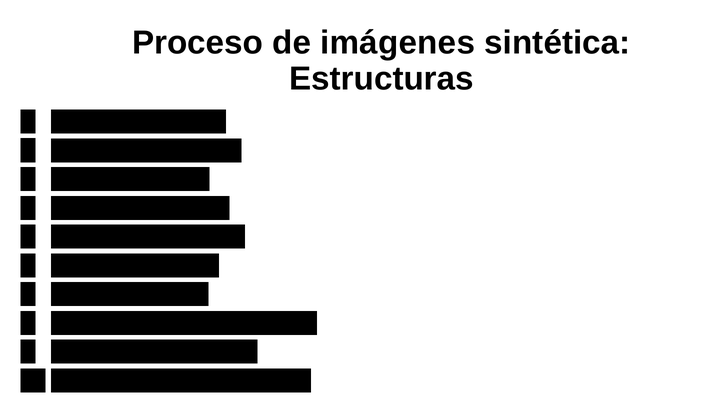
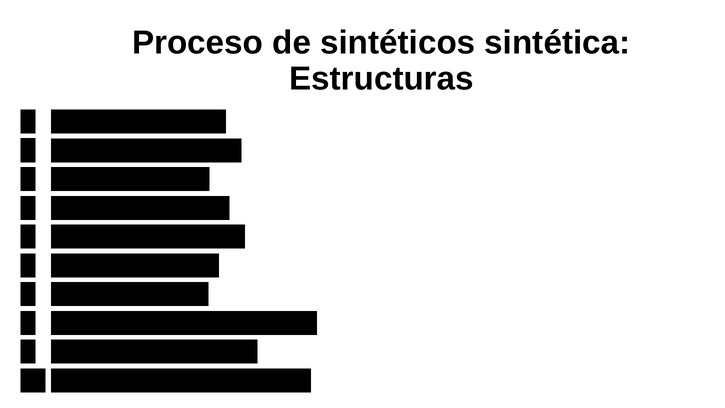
imágenes: imágenes -> sintéticos
